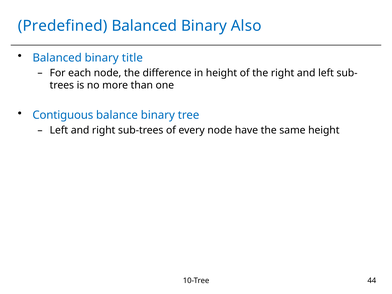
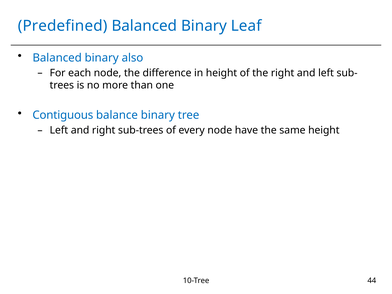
Also: Also -> Leaf
title: title -> also
